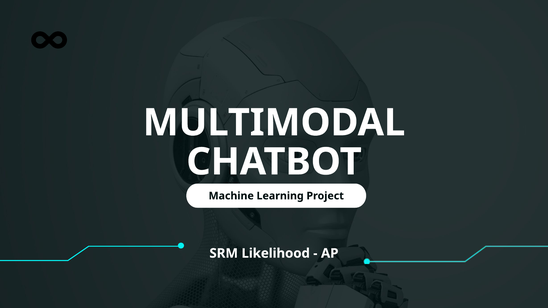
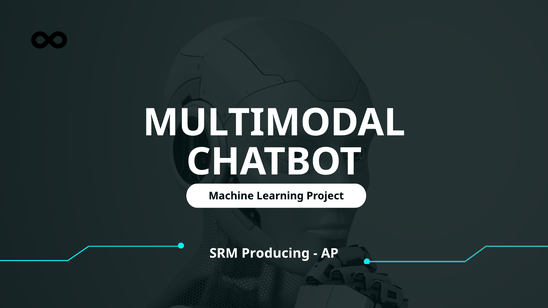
Likelihood: Likelihood -> Producing
